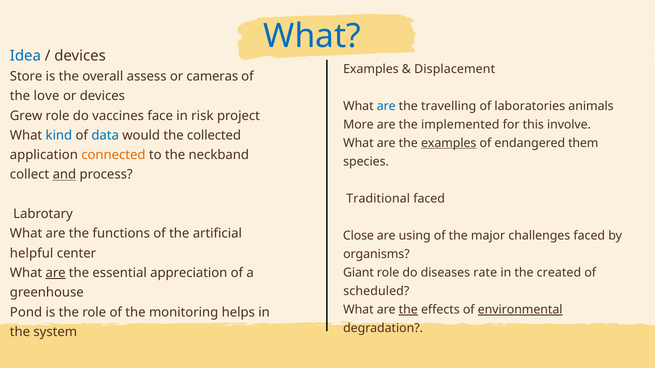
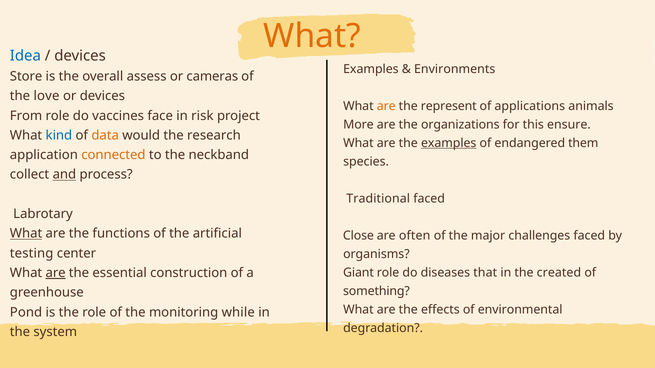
What at (312, 36) colour: blue -> orange
Displacement: Displacement -> Environments
are at (386, 106) colour: blue -> orange
travelling: travelling -> represent
laboratories: laboratories -> applications
Grew: Grew -> From
implemented: implemented -> organizations
involve: involve -> ensure
data colour: blue -> orange
collected: collected -> research
What at (26, 234) underline: none -> present
using: using -> often
helpful: helpful -> testing
rate: rate -> that
appreciation: appreciation -> construction
scheduled: scheduled -> something
the at (408, 310) underline: present -> none
environmental underline: present -> none
helps: helps -> while
